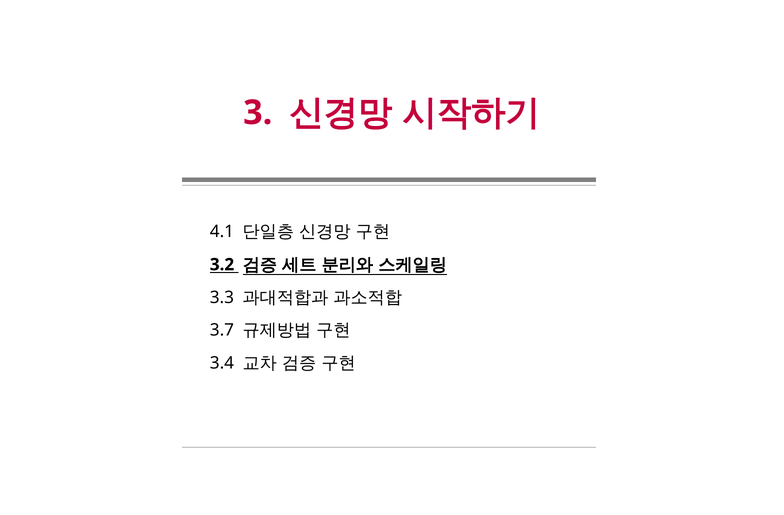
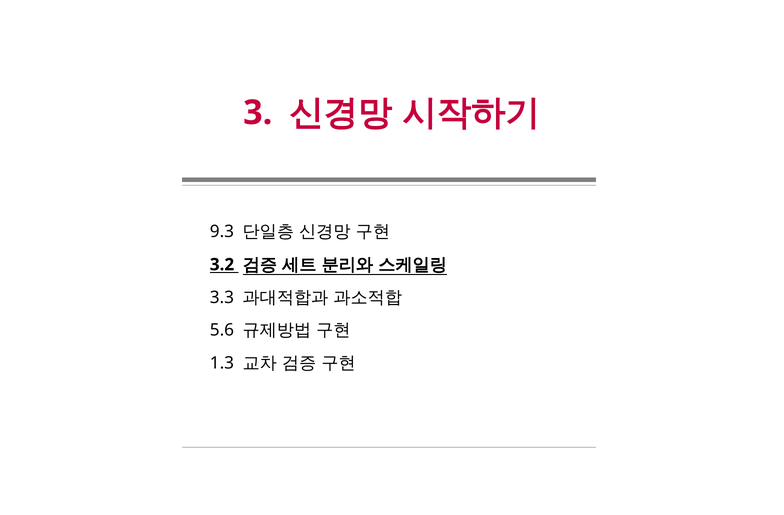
4.1: 4.1 -> 9.3
3.7: 3.7 -> 5.6
3.4: 3.4 -> 1.3
